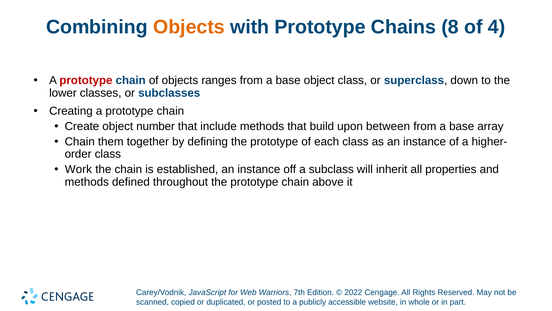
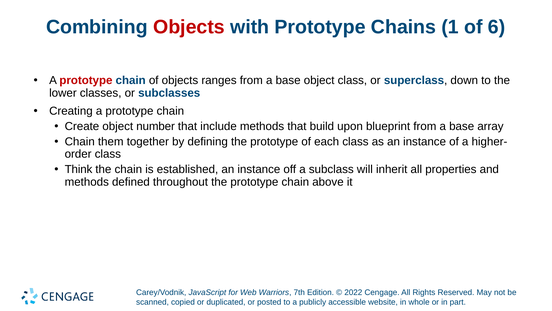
Objects at (189, 27) colour: orange -> red
8: 8 -> 1
4: 4 -> 6
between: between -> blueprint
Work: Work -> Think
